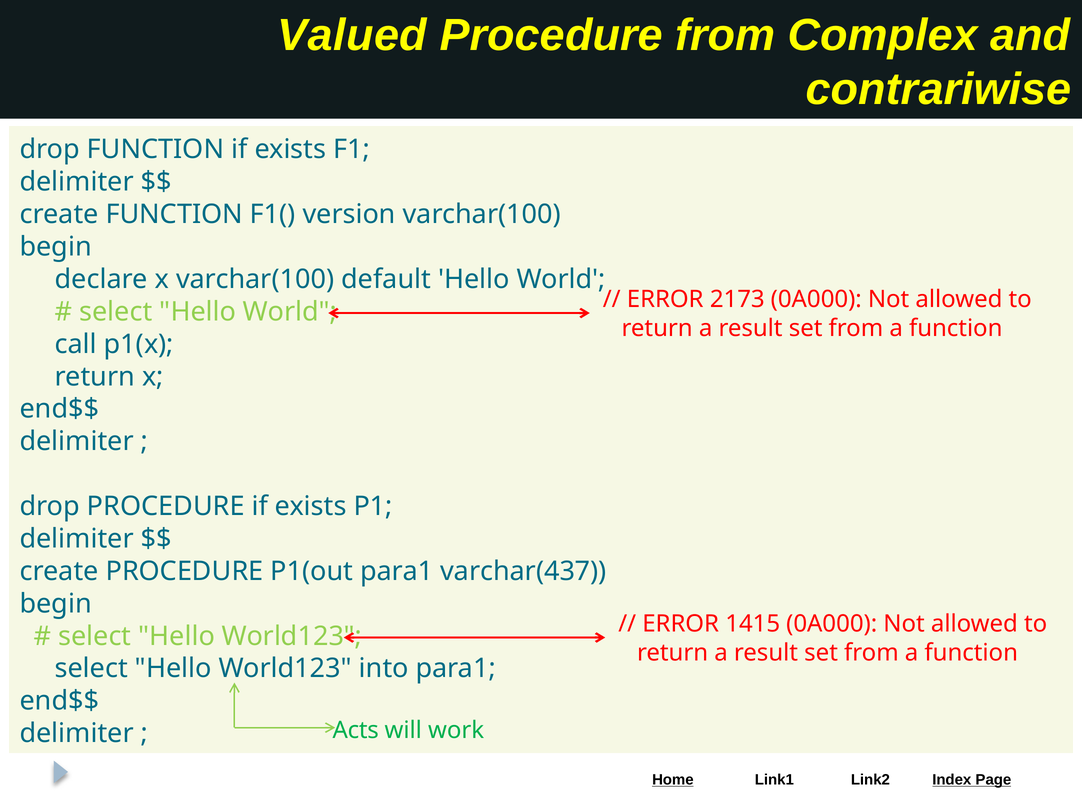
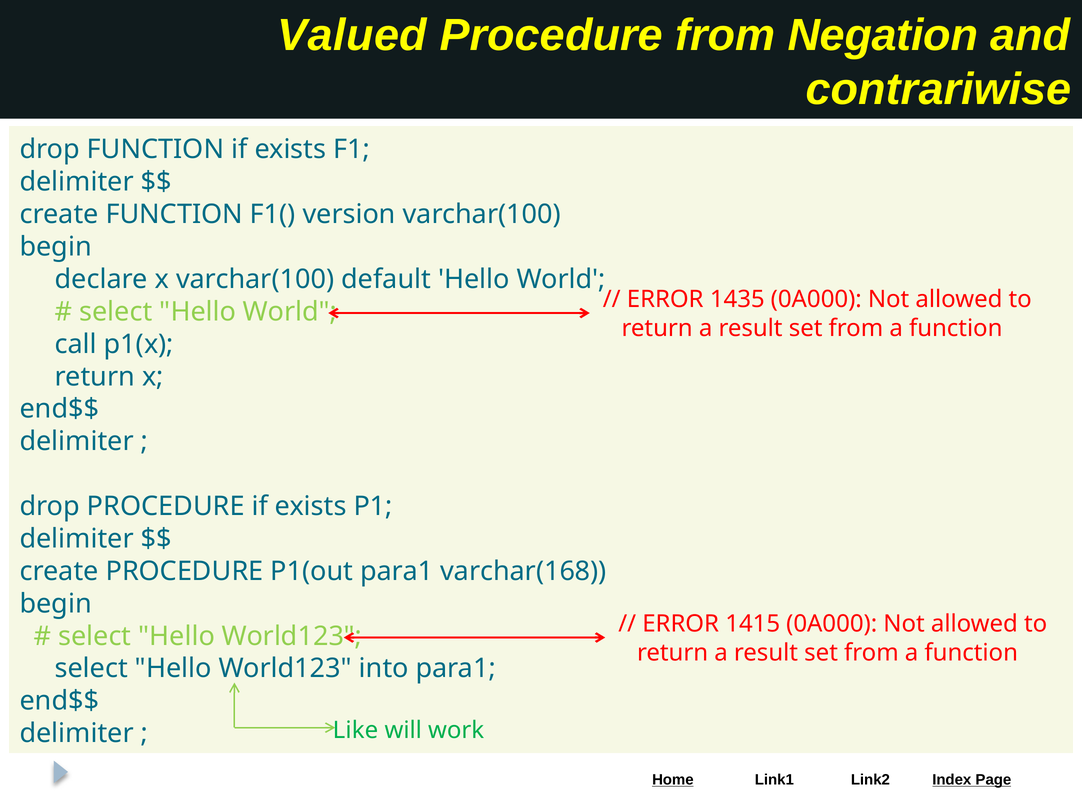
Complex: Complex -> Negation
2173: 2173 -> 1435
varchar(437: varchar(437 -> varchar(168
Acts: Acts -> Like
